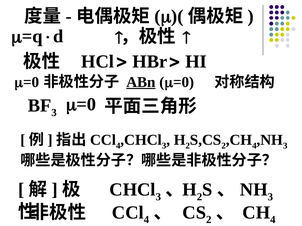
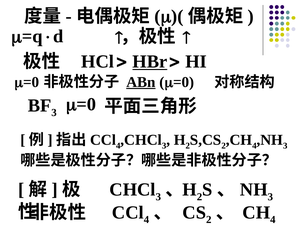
HBr underline: none -> present
